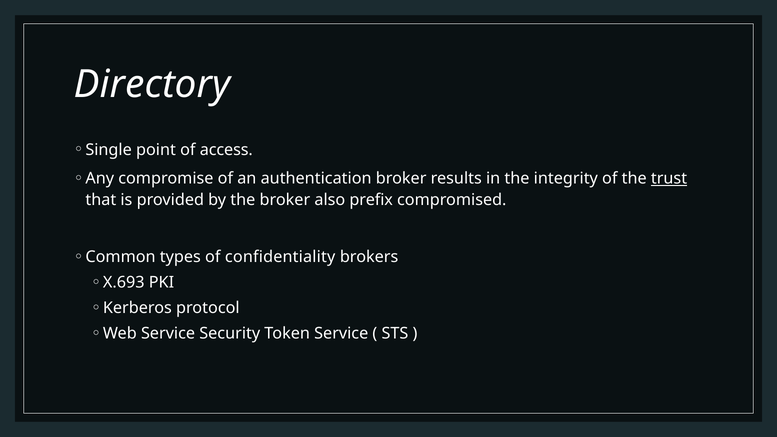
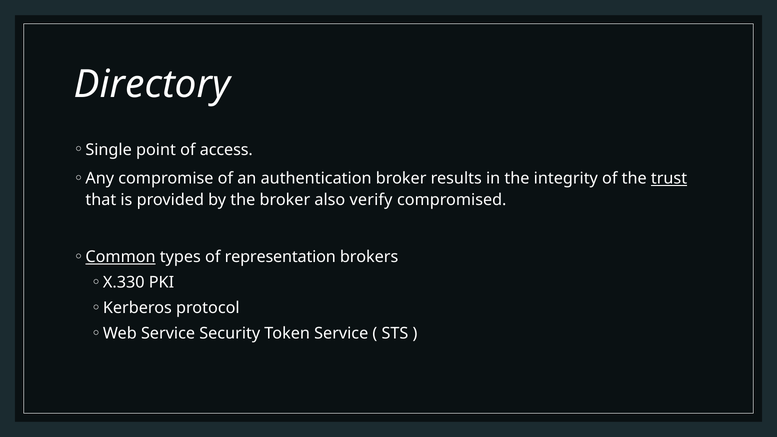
prefix: prefix -> verify
Common underline: none -> present
confidentiality: confidentiality -> representation
X.693: X.693 -> X.330
